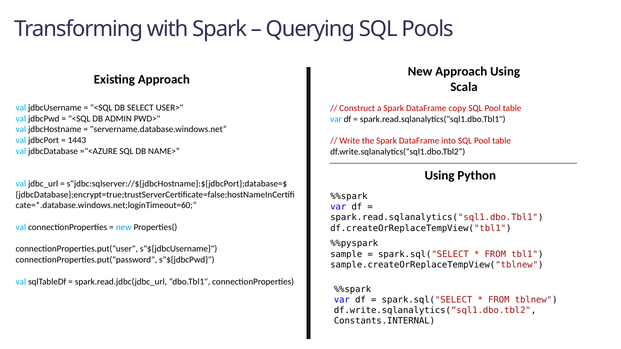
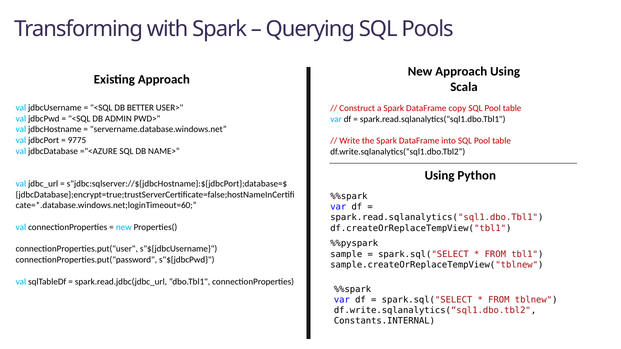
SELECT: SELECT -> BETTER
1443: 1443 -> 9775
